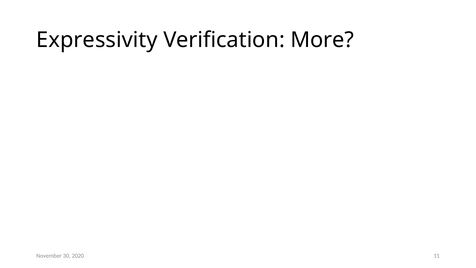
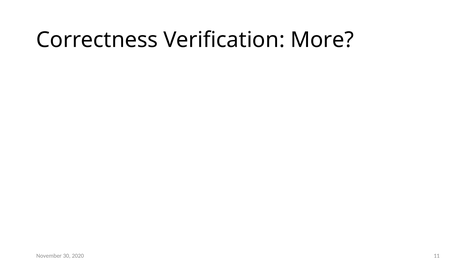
Expressivity: Expressivity -> Correctness
